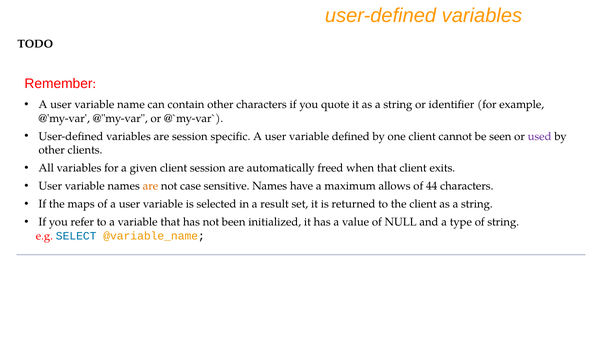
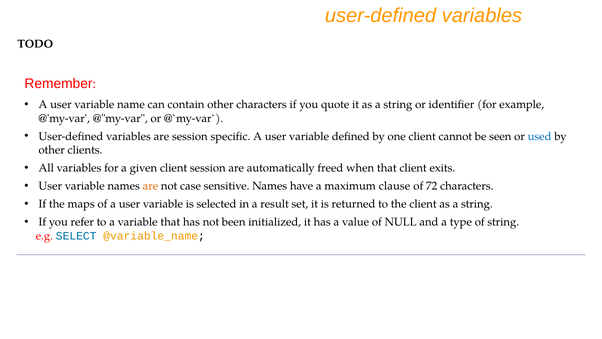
used colour: purple -> blue
allows: allows -> clause
44: 44 -> 72
